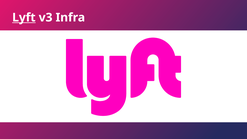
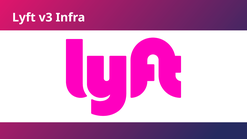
Lyft at (24, 17) underline: present -> none
